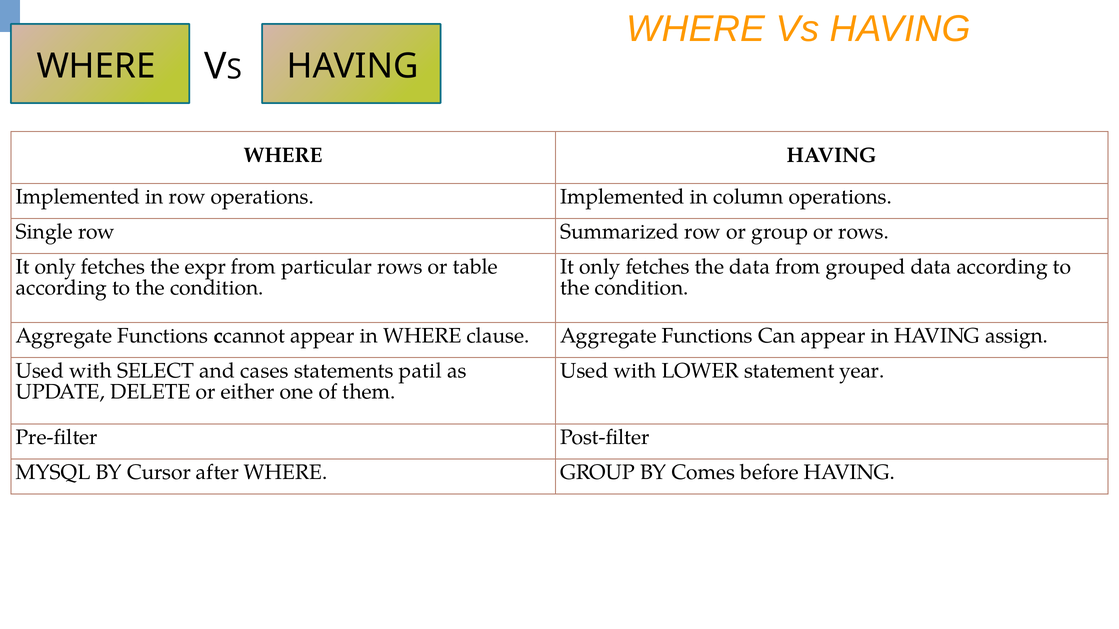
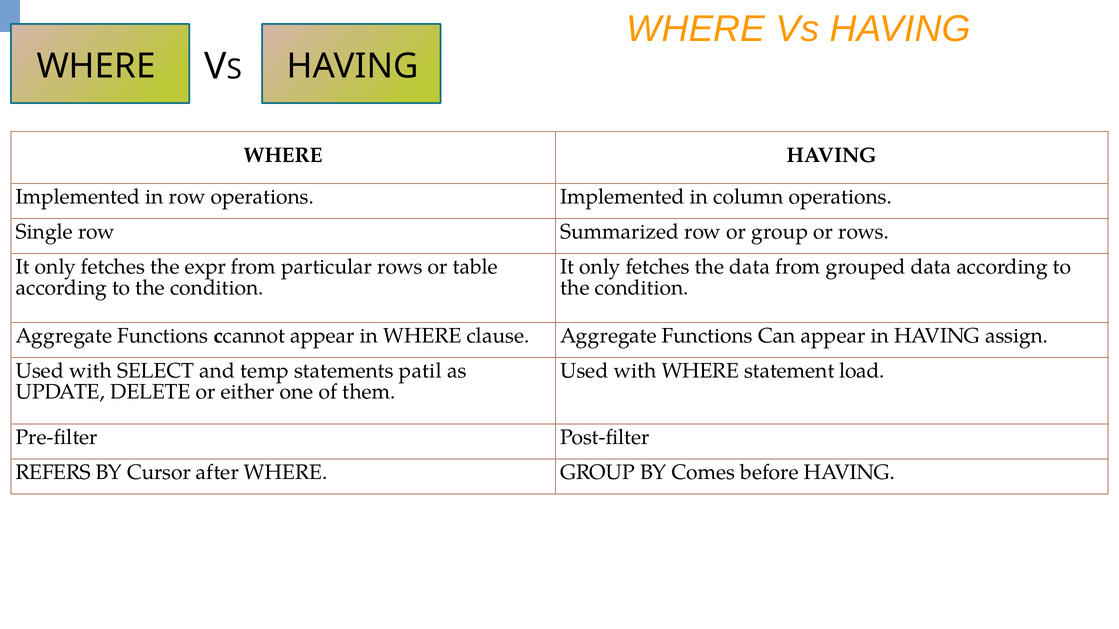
cases: cases -> temp
with LOWER: LOWER -> WHERE
year: year -> load
MYSQL: MYSQL -> REFERS
